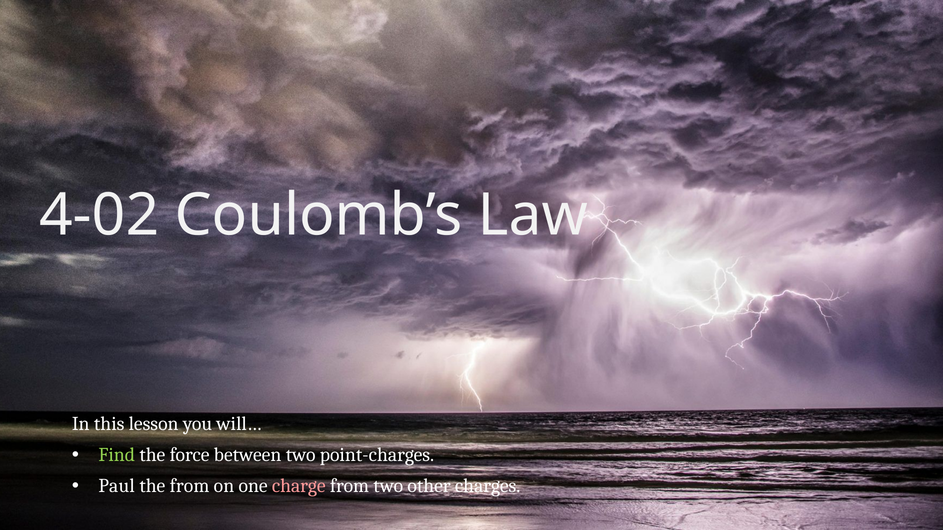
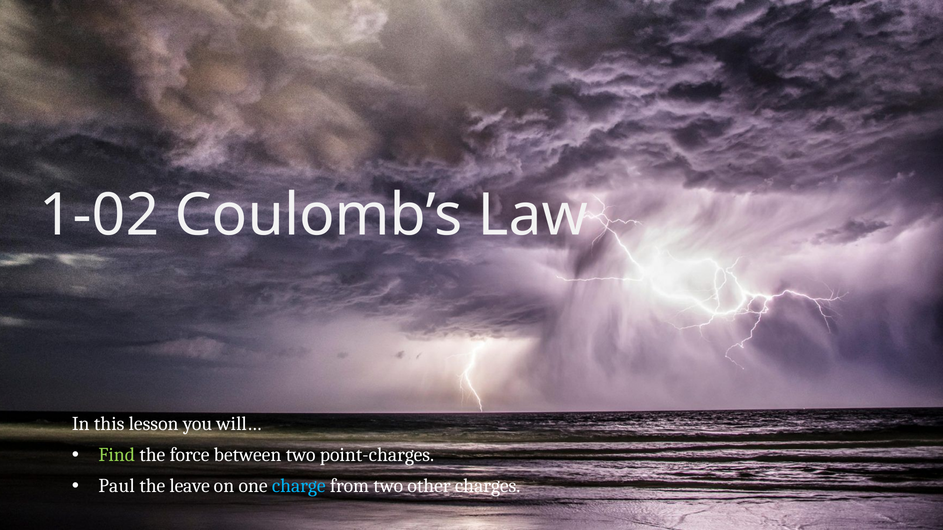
4-02: 4-02 -> 1-02
the from: from -> leave
charge colour: pink -> light blue
